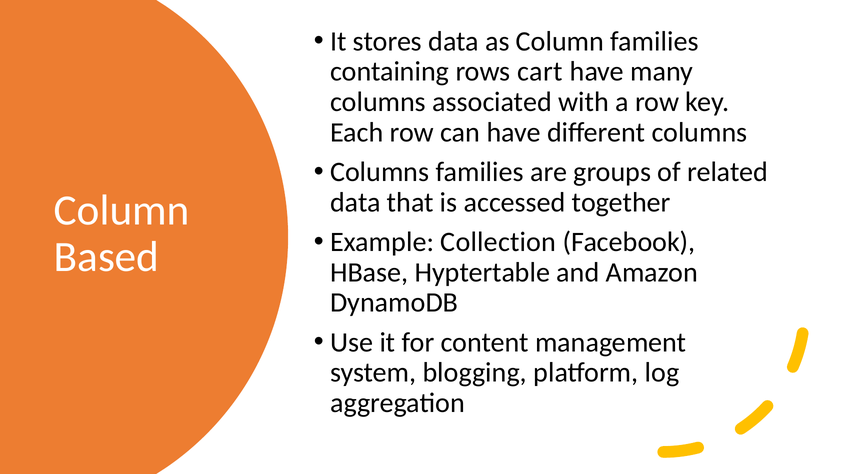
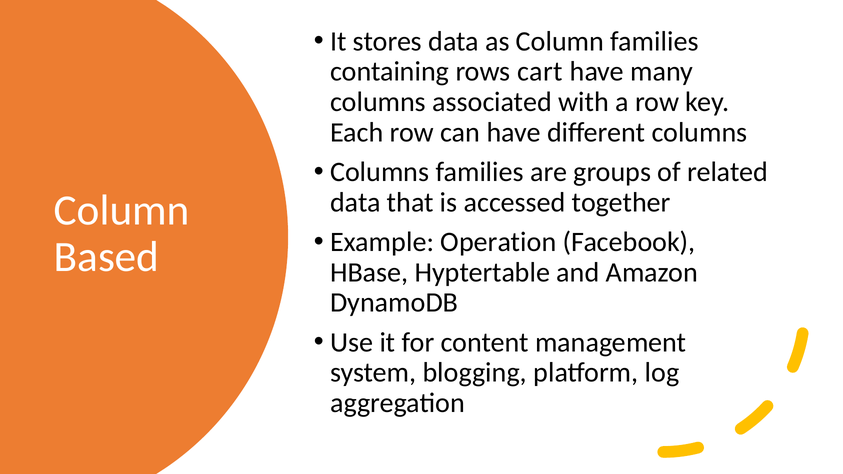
Collection: Collection -> Operation
